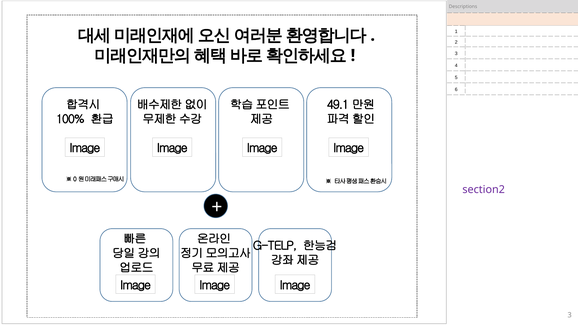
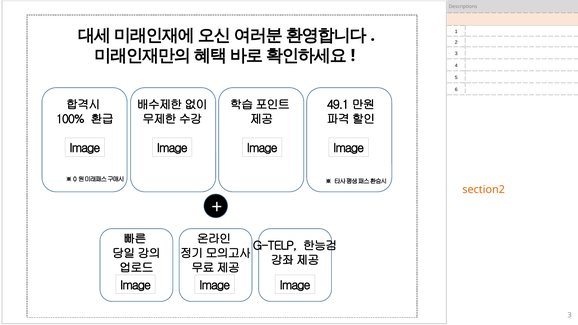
section2 colour: purple -> orange
